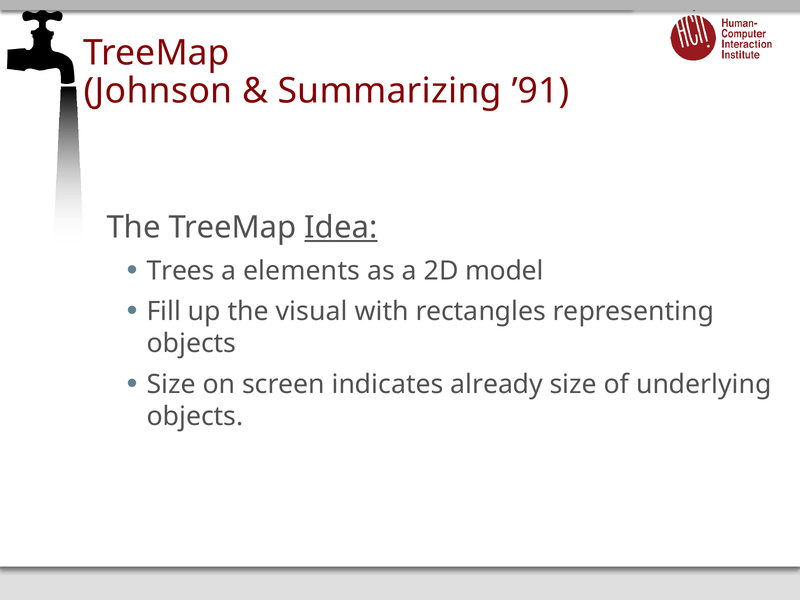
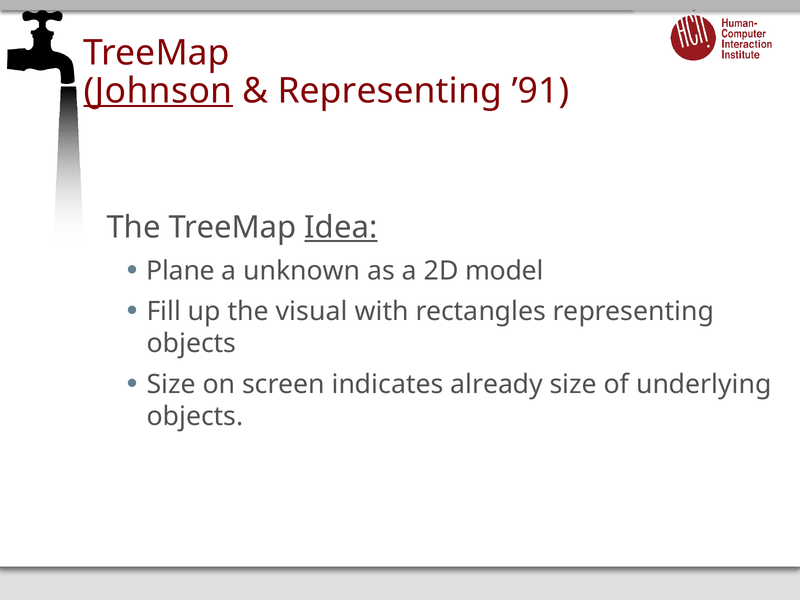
Johnson underline: none -> present
Summarizing at (390, 91): Summarizing -> Representing
Trees: Trees -> Plane
elements: elements -> unknown
